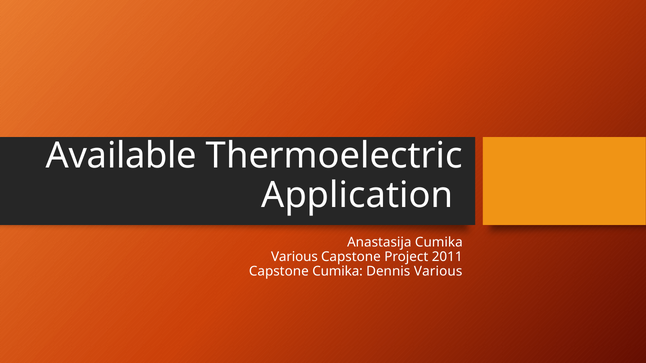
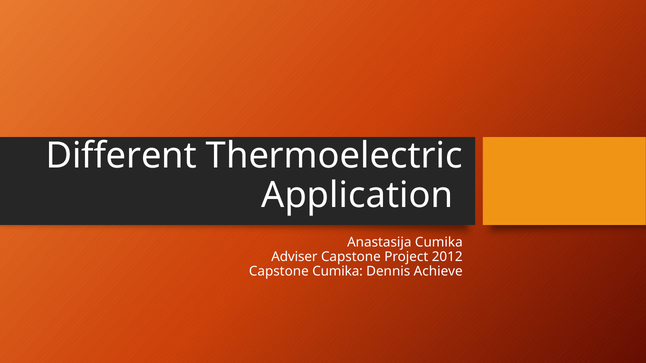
Available: Available -> Different
Various at (294, 257): Various -> Adviser
2011: 2011 -> 2012
Dennis Various: Various -> Achieve
